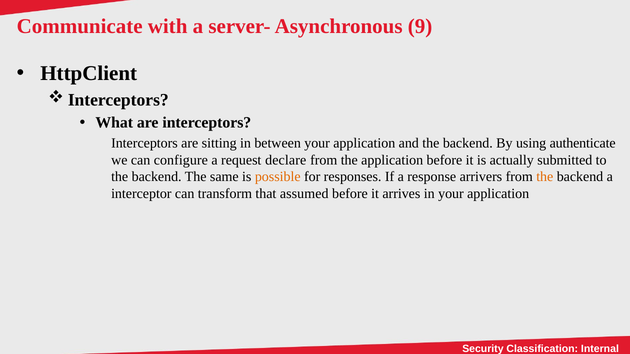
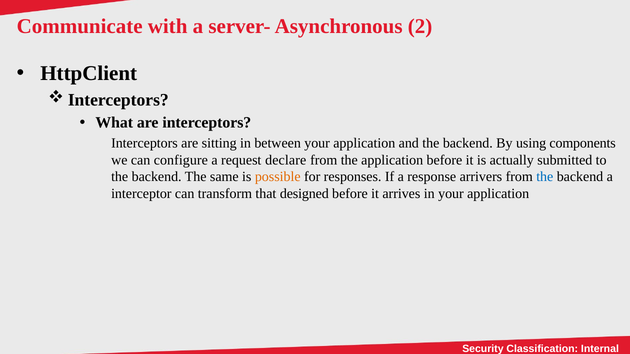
9: 9 -> 2
authenticate: authenticate -> components
the at (545, 177) colour: orange -> blue
assumed: assumed -> designed
